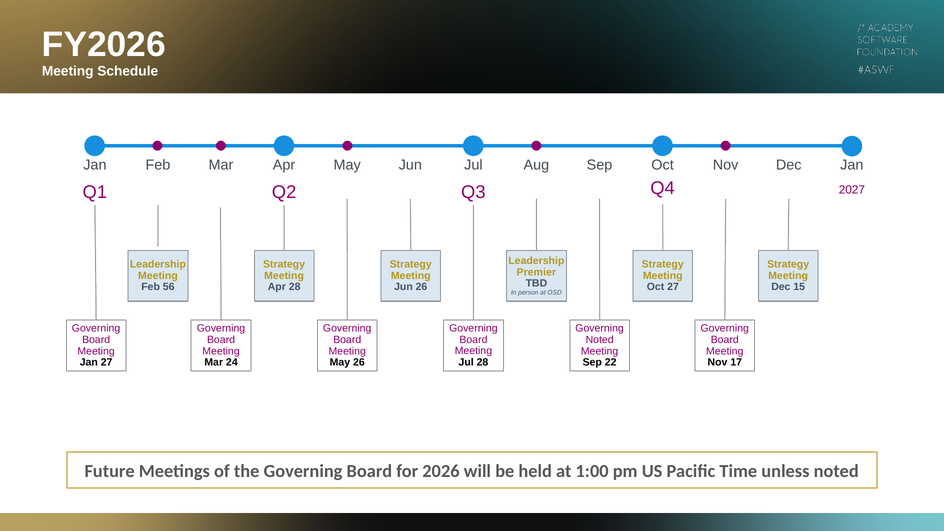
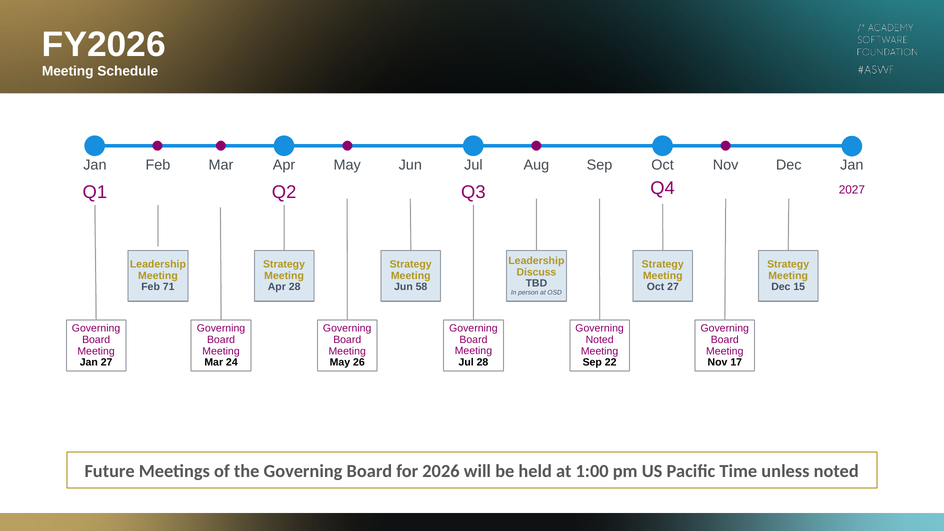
Premier: Premier -> Discuss
56: 56 -> 71
Jun 26: 26 -> 58
